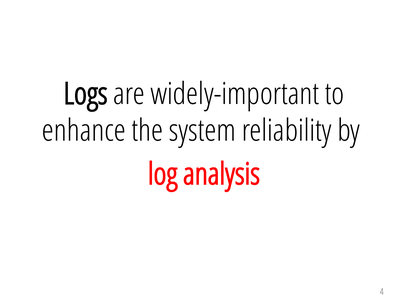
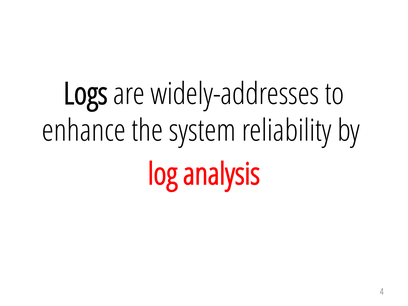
widely-important: widely-important -> widely-addresses
